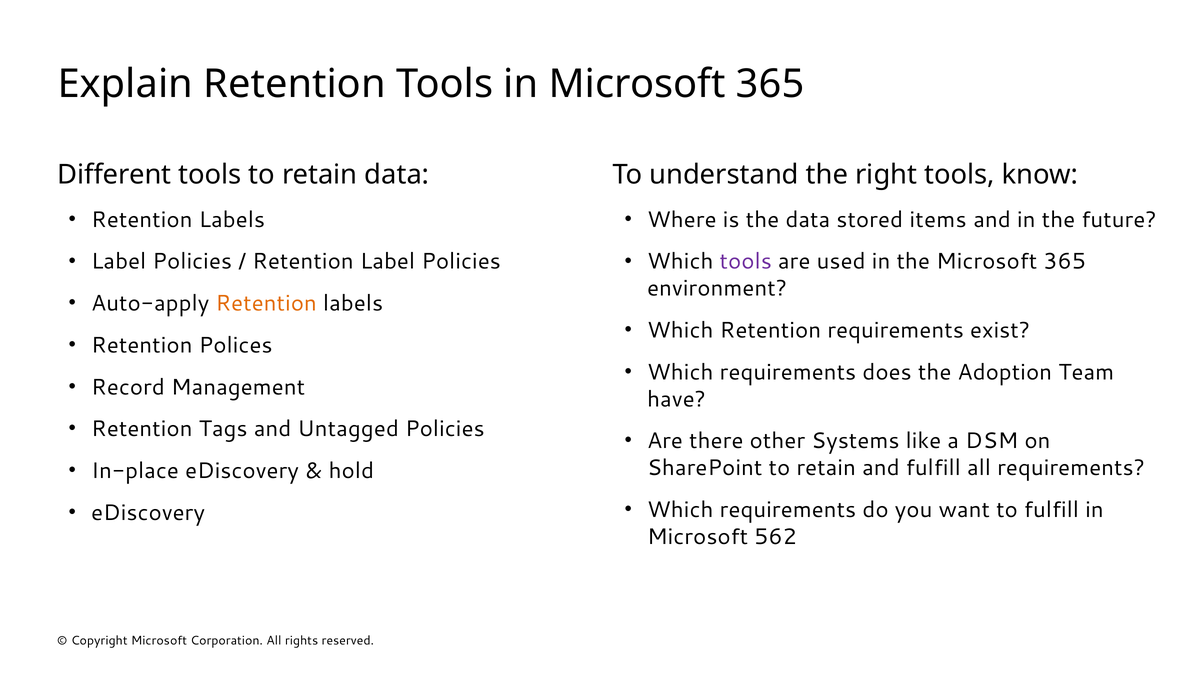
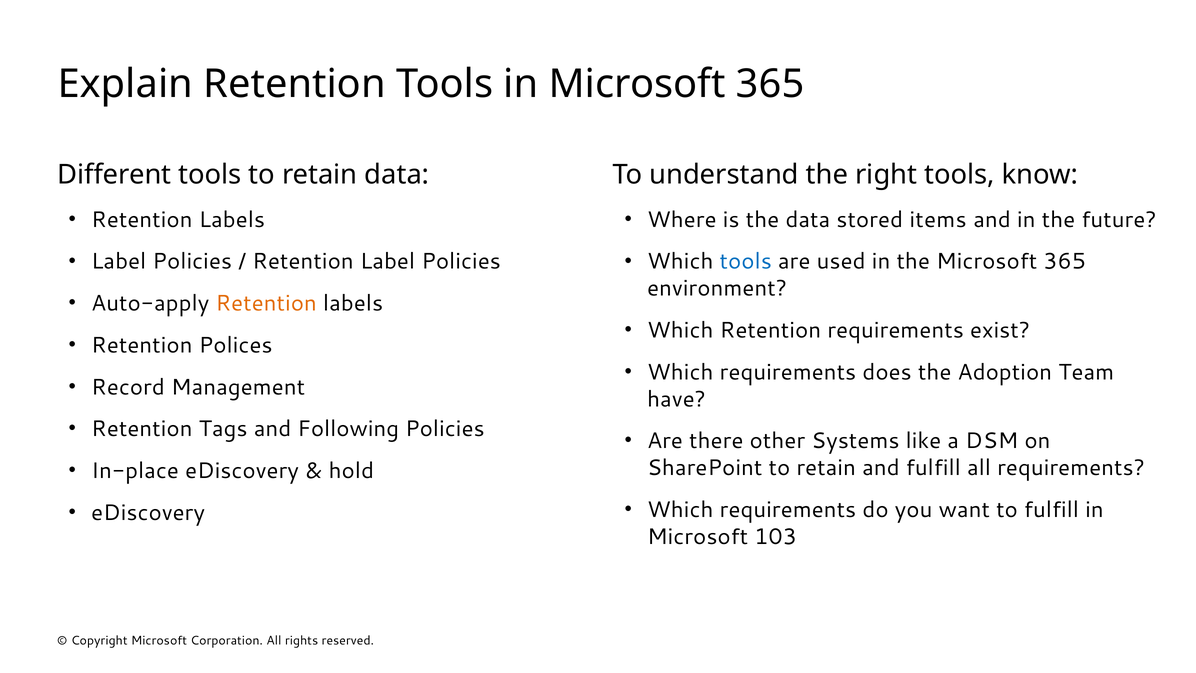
tools at (746, 261) colour: purple -> blue
Untagged: Untagged -> Following
562: 562 -> 103
